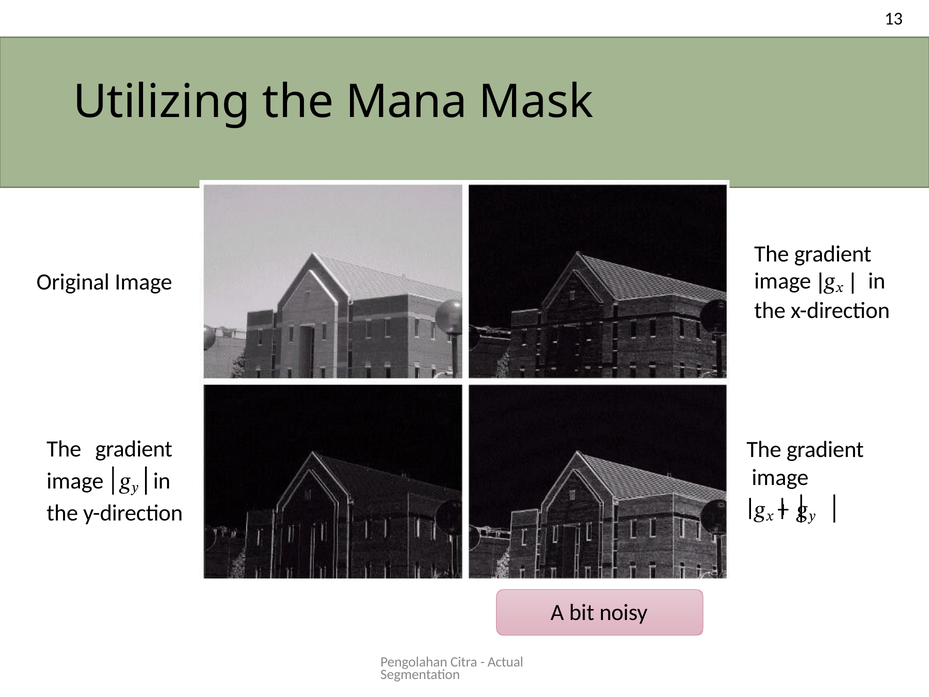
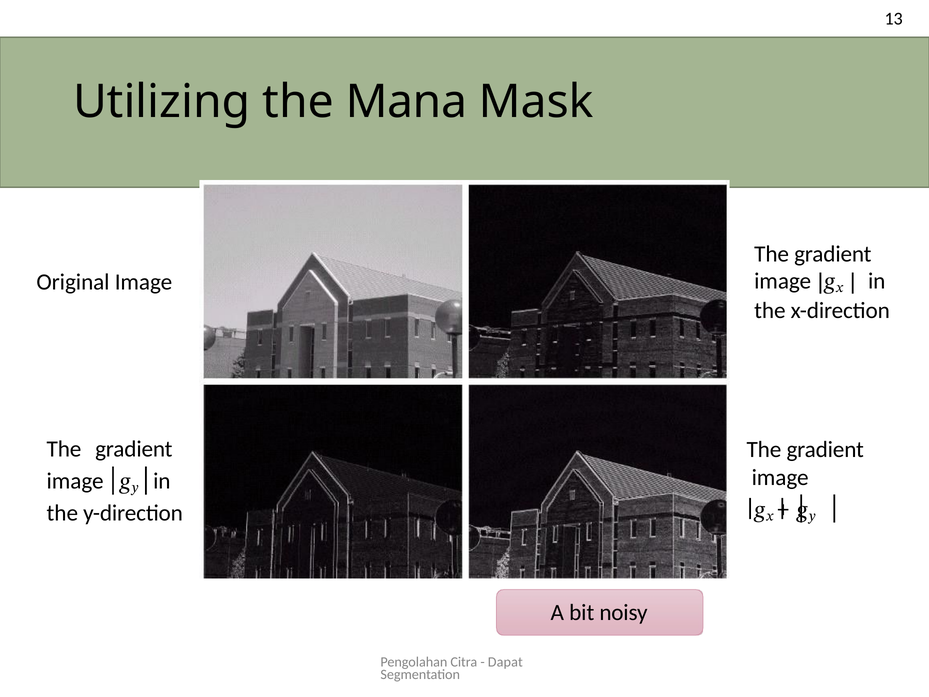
Actual: Actual -> Dapat
